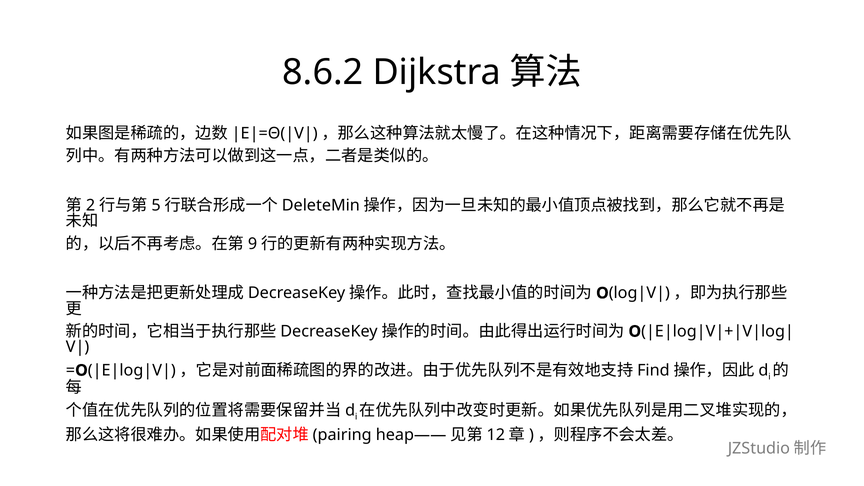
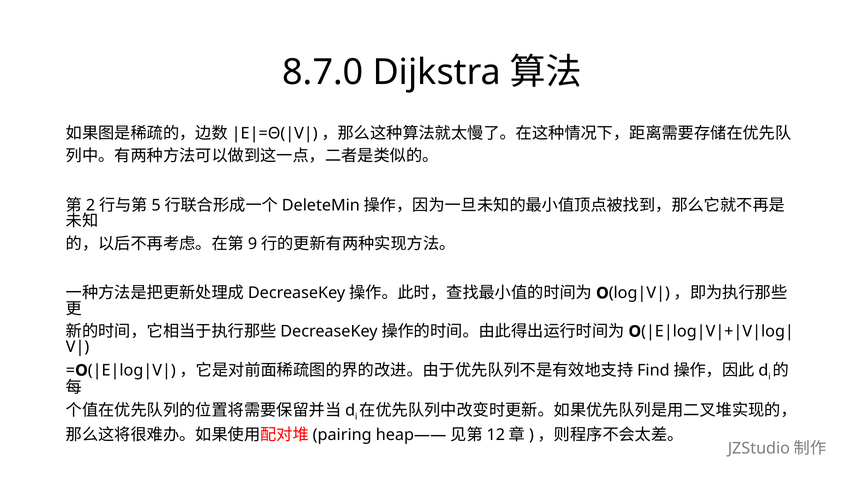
8.6.2: 8.6.2 -> 8.7.0
